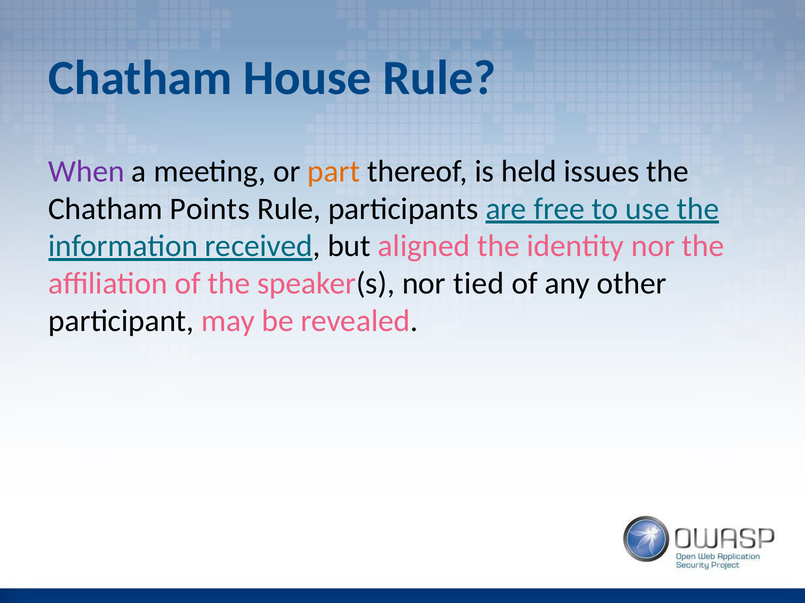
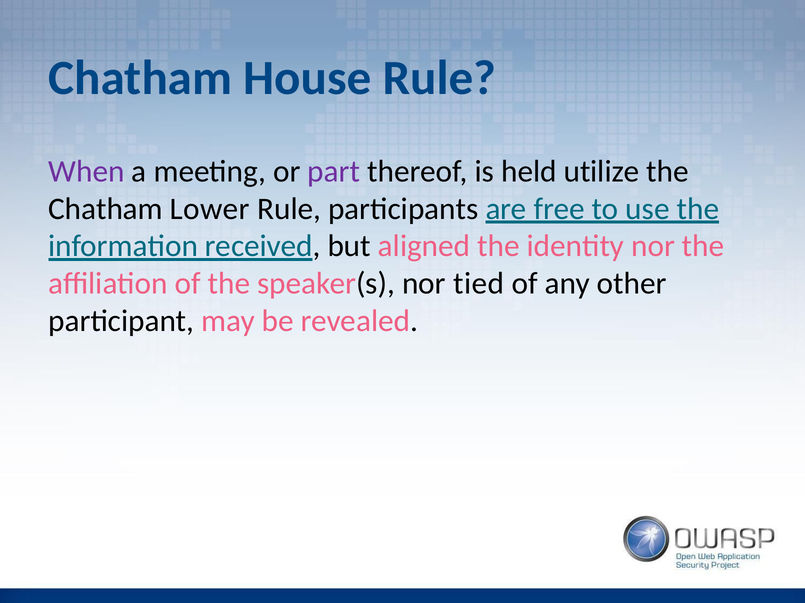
part colour: orange -> purple
issues: issues -> utilize
Points: Points -> Lower
